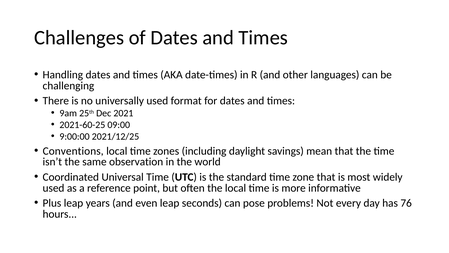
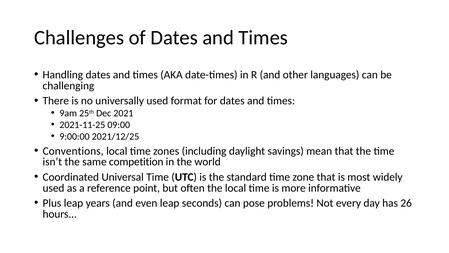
2021-60-25: 2021-60-25 -> 2021-11-25
observation: observation -> competition
76: 76 -> 26
